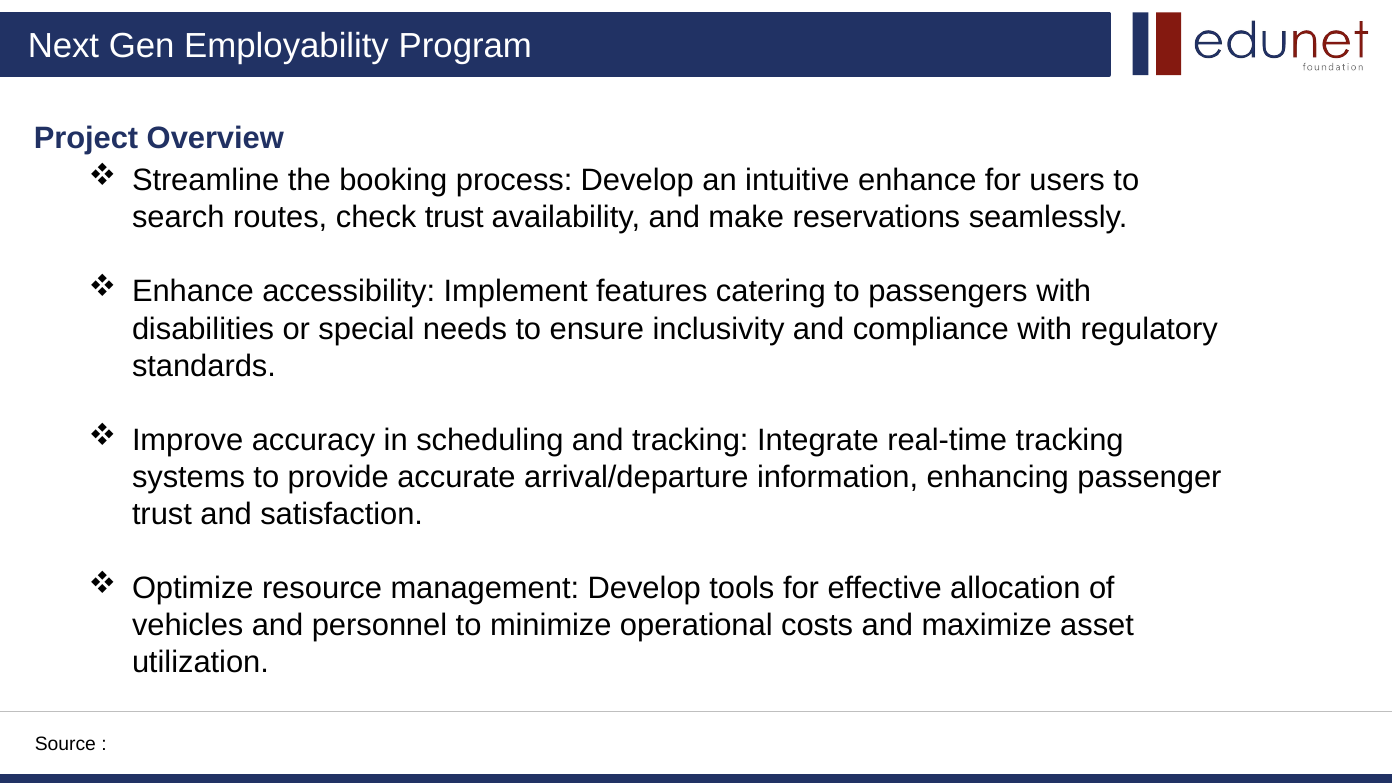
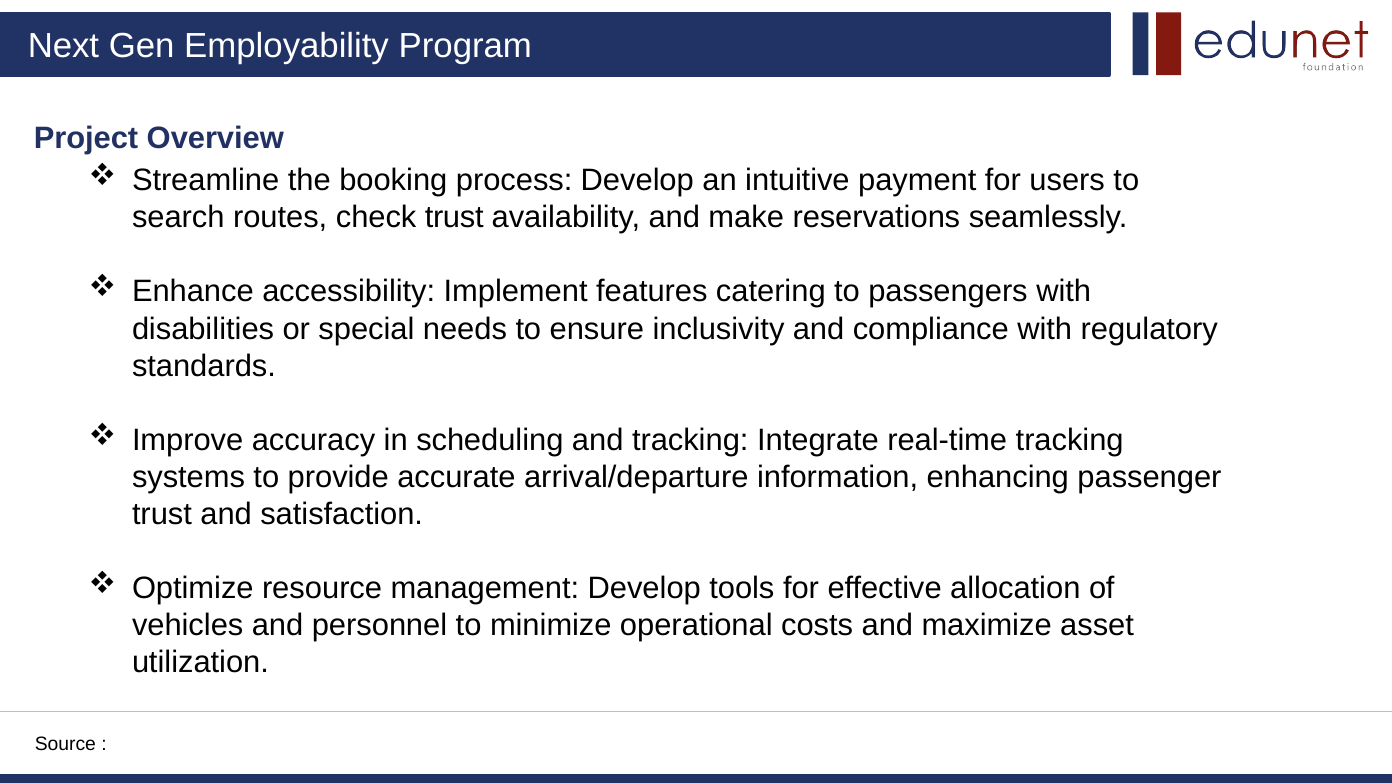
intuitive enhance: enhance -> payment
